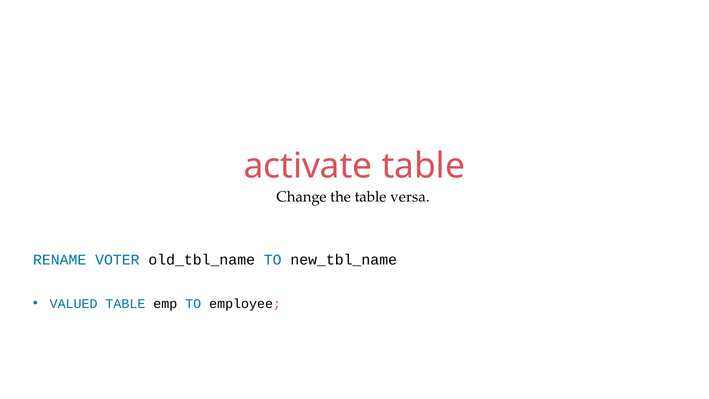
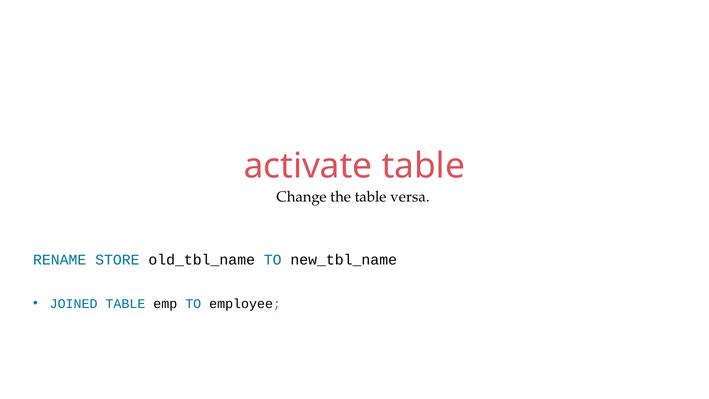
VOTER: VOTER -> STORE
VALUED: VALUED -> JOINED
